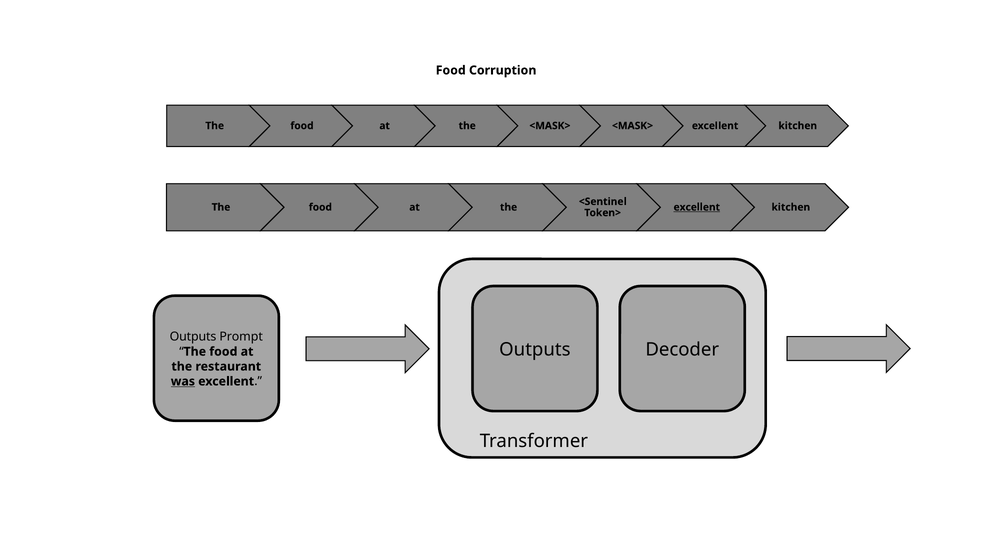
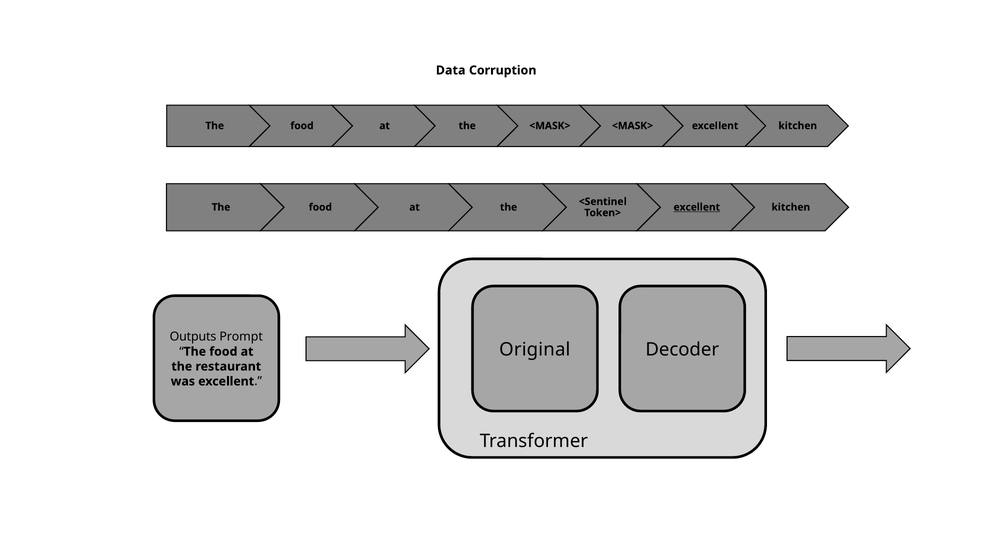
Food at (451, 70): Food -> Data
Outputs at (535, 349): Outputs -> Original
was underline: present -> none
